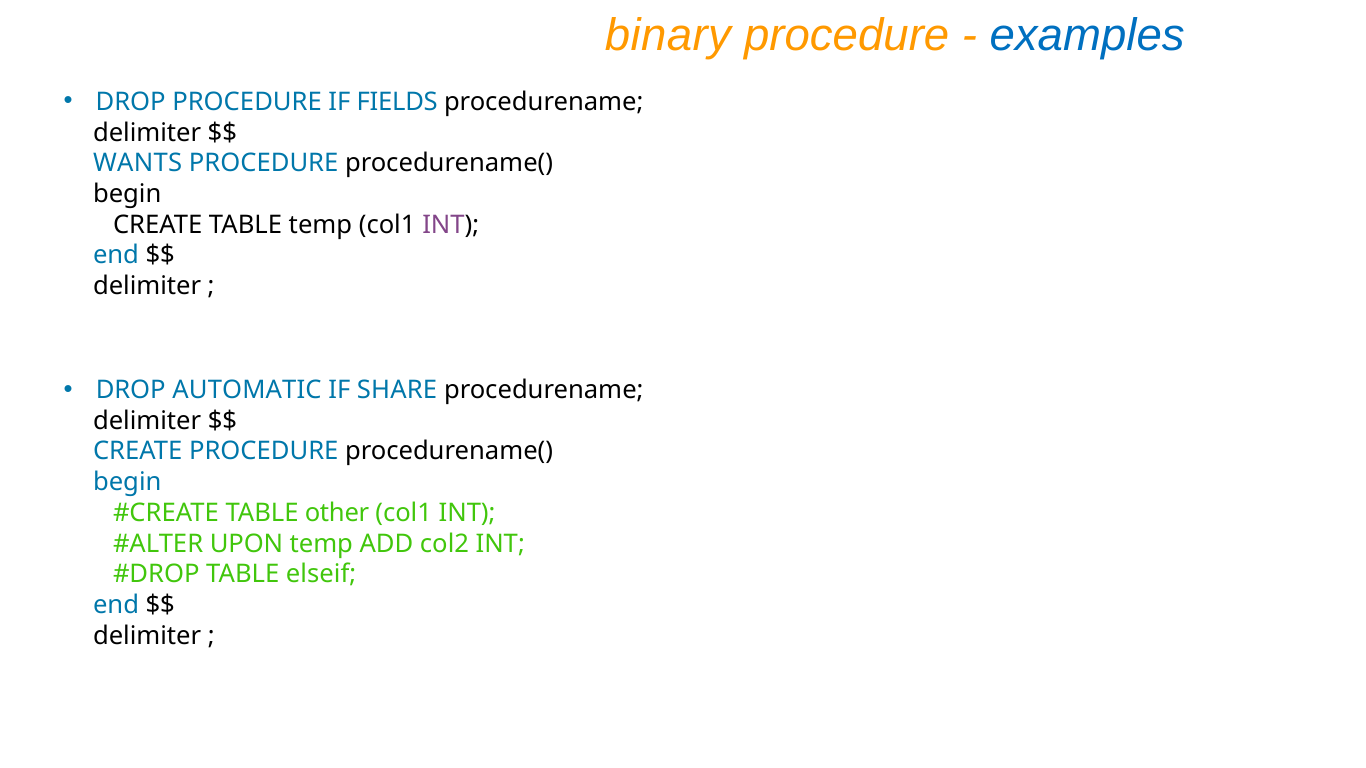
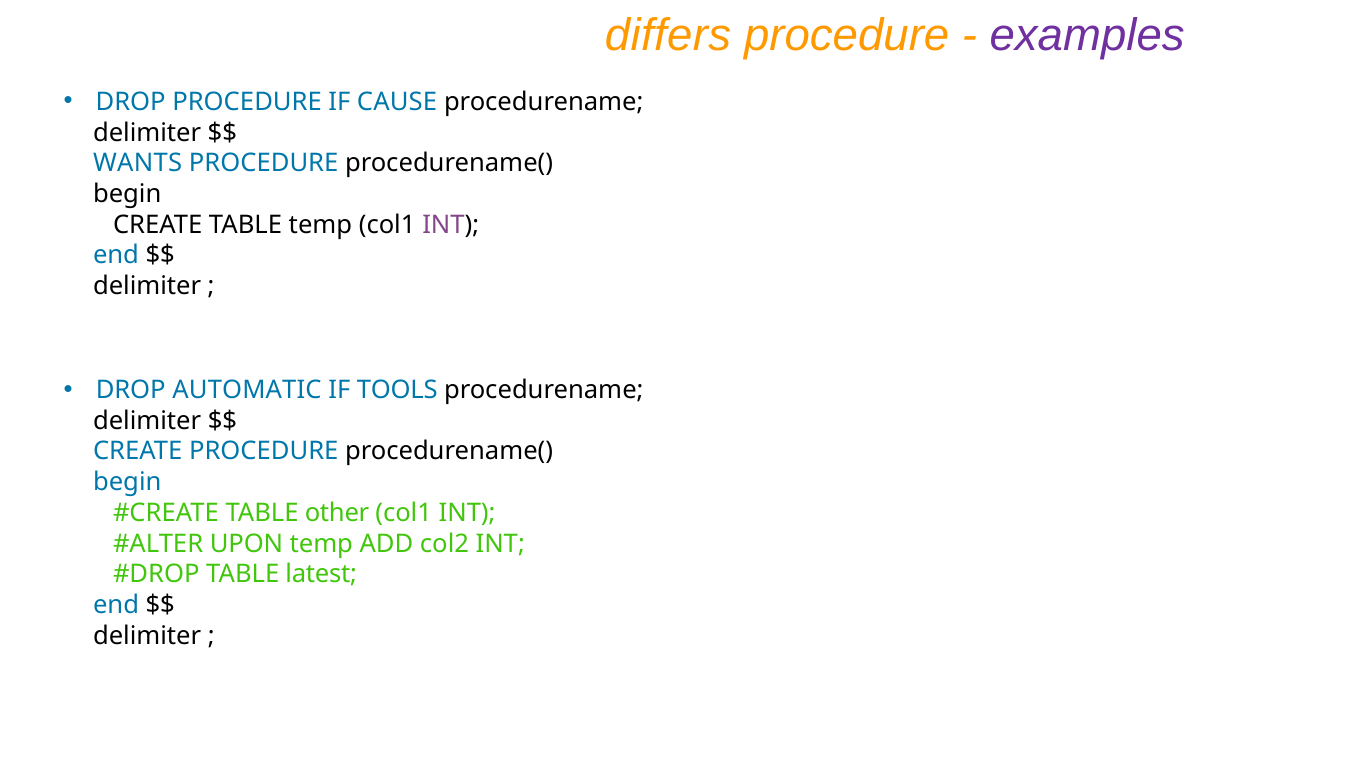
binary: binary -> differs
examples colour: blue -> purple
FIELDS: FIELDS -> CAUSE
SHARE: SHARE -> TOOLS
elseif: elseif -> latest
